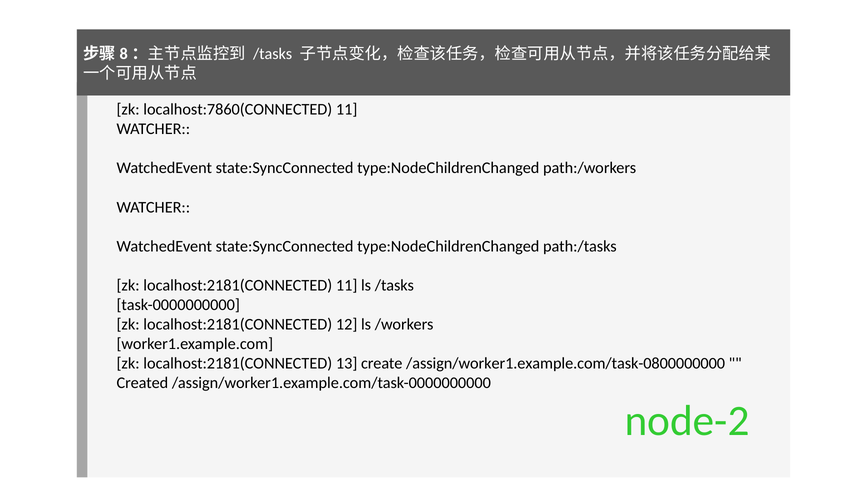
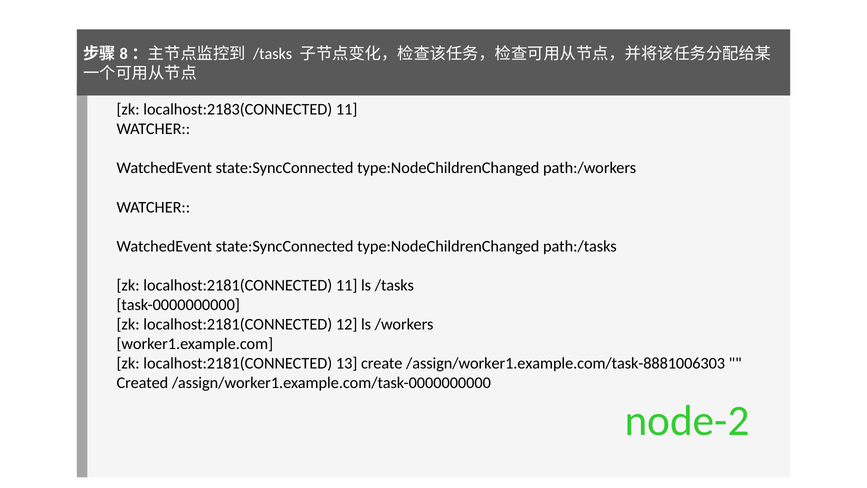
localhost:7860(CONNECTED: localhost:7860(CONNECTED -> localhost:2183(CONNECTED
/assign/worker1.example.com/task-0800000000: /assign/worker1.example.com/task-0800000000 -> /assign/worker1.example.com/task-8881006303
